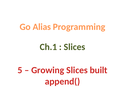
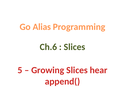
Ch.1: Ch.1 -> Ch.6
built: built -> hear
